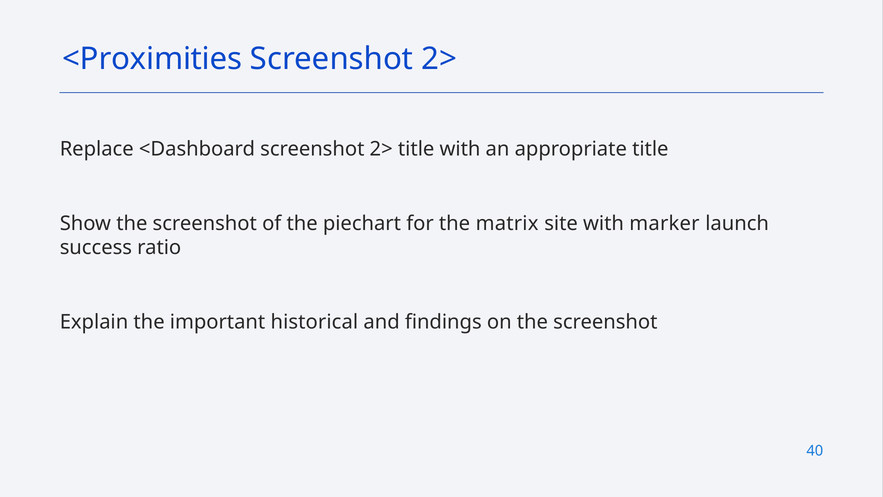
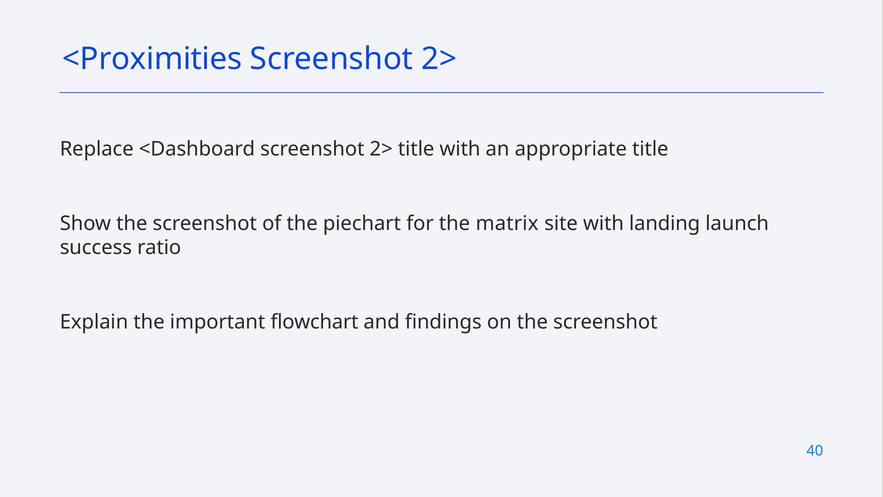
marker: marker -> landing
historical: historical -> flowchart
